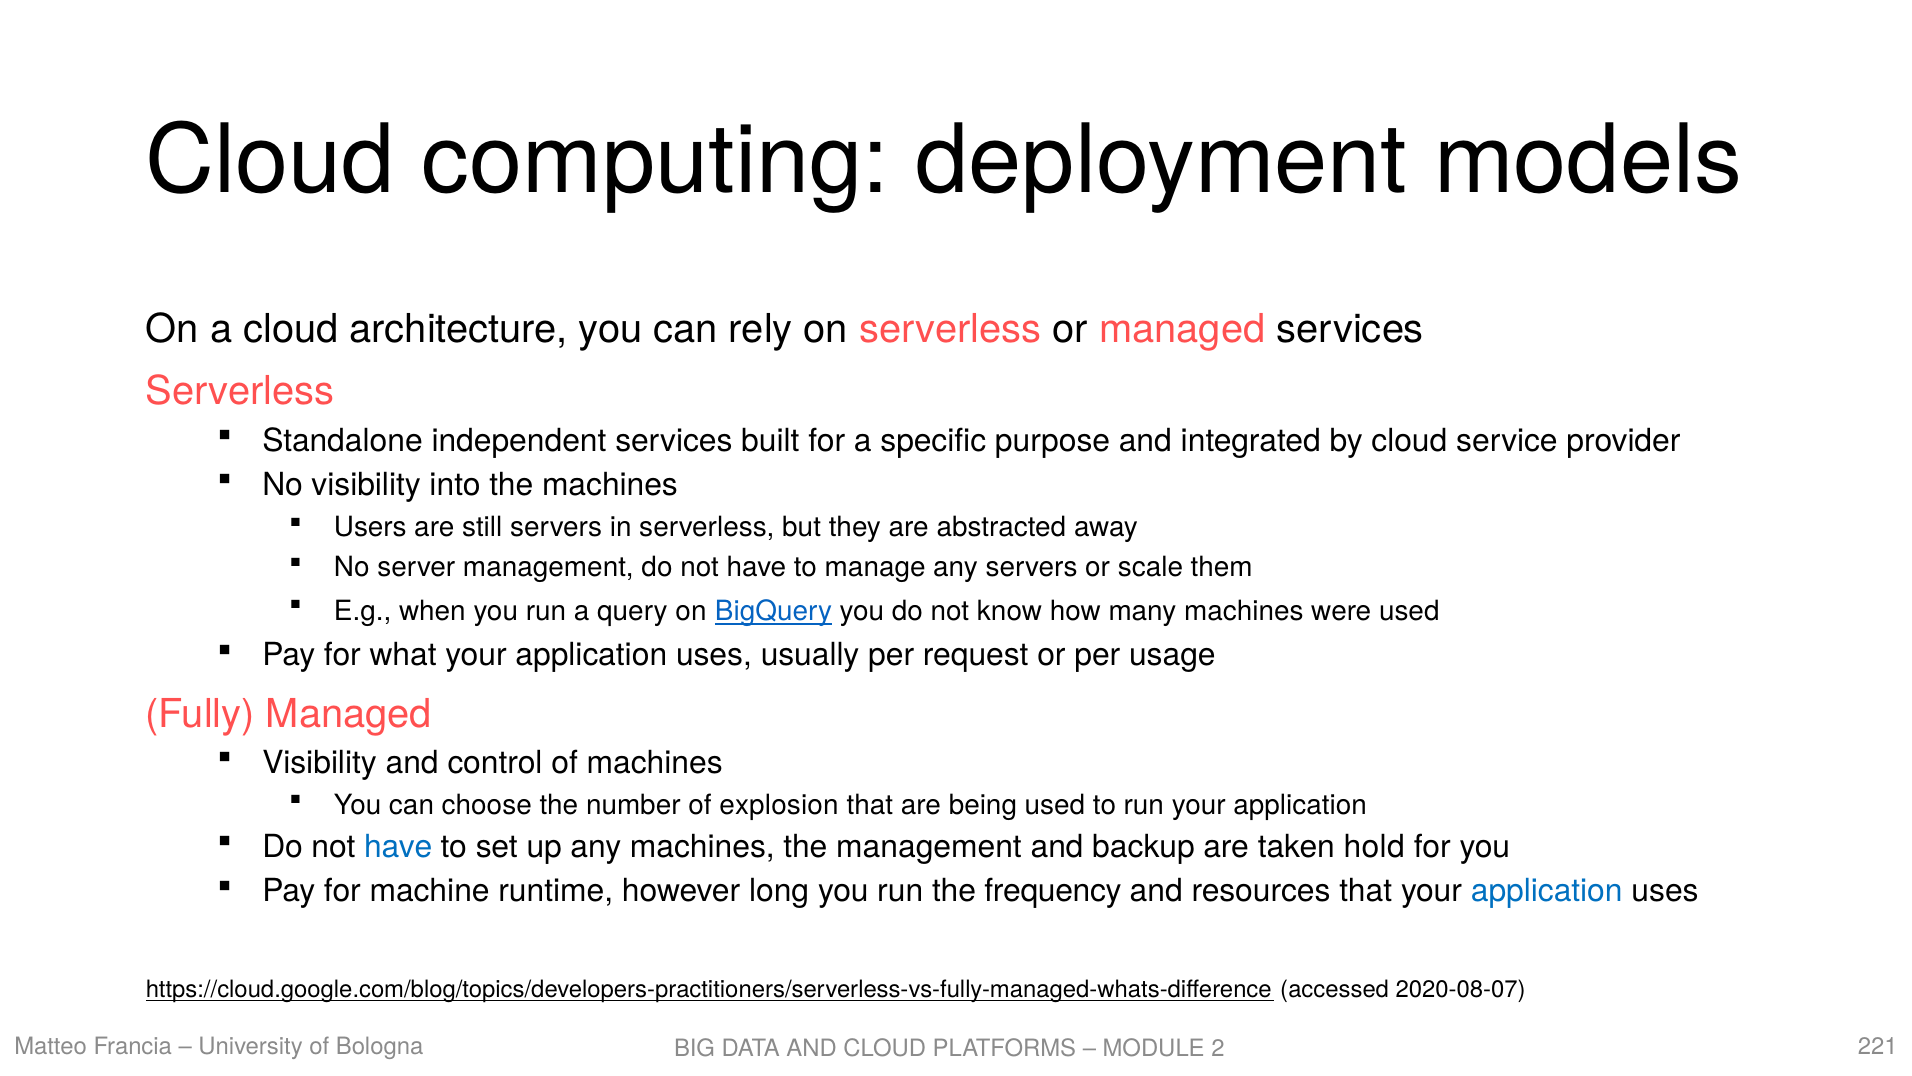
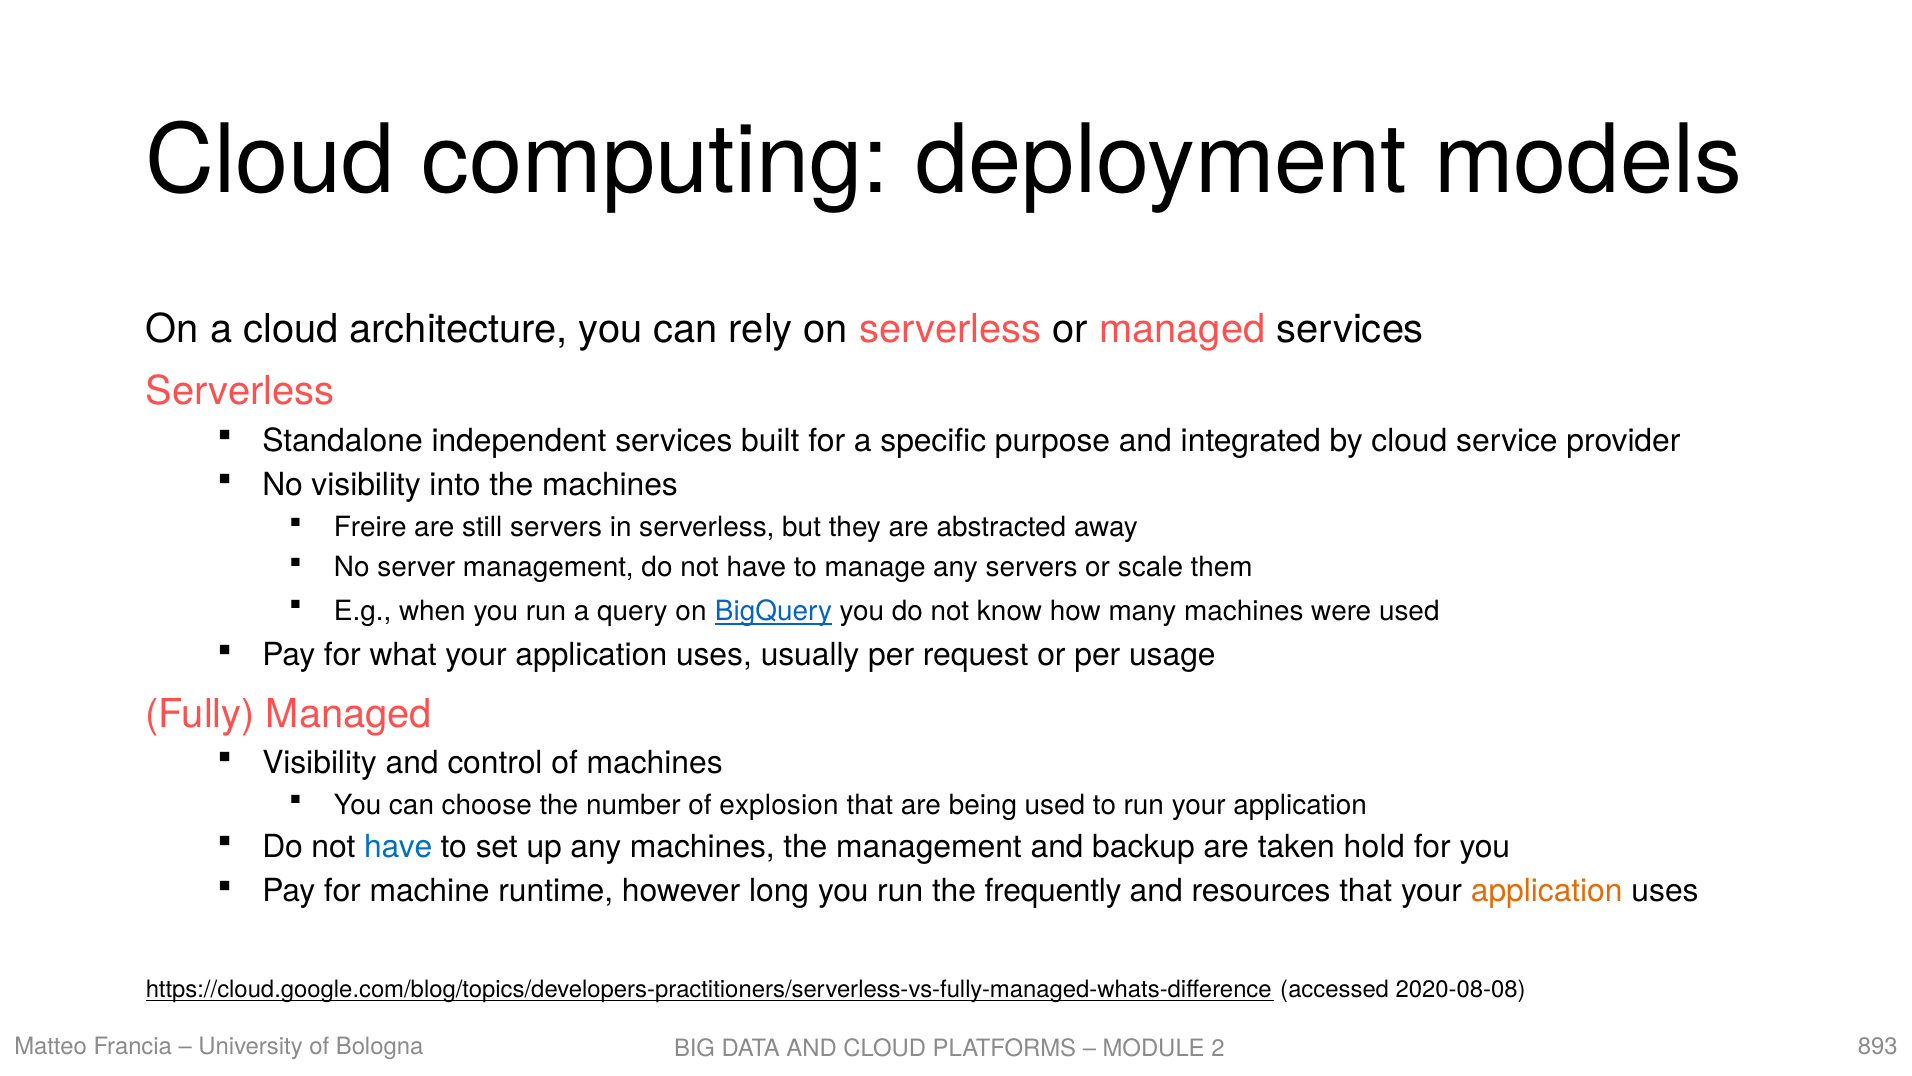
Users: Users -> Freire
frequency: frequency -> frequently
application at (1547, 891) colour: blue -> orange
2020-08-07: 2020-08-07 -> 2020-08-08
221: 221 -> 893
